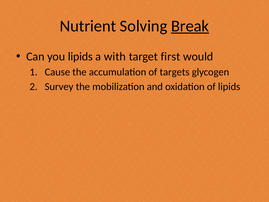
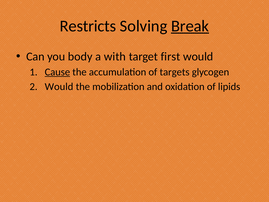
Nutrient: Nutrient -> Restricts
you lipids: lipids -> body
Cause underline: none -> present
Survey at (59, 87): Survey -> Would
